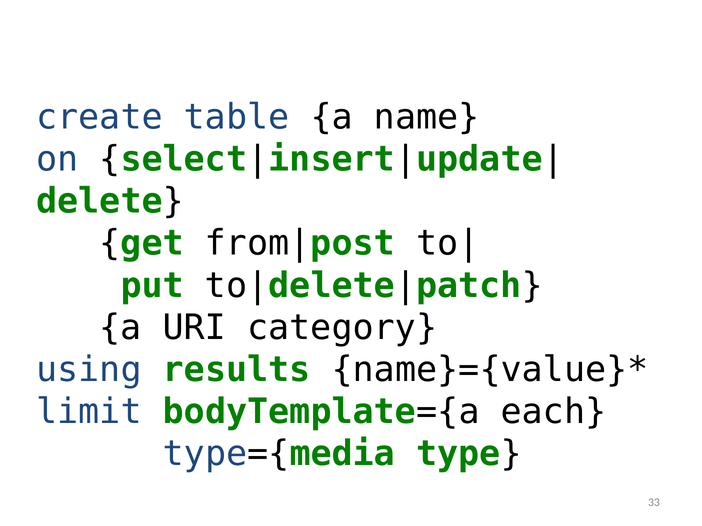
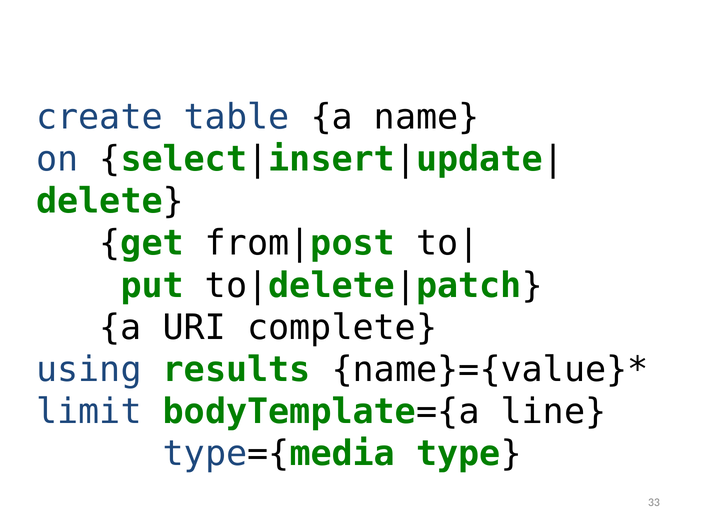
category: category -> complete
each: each -> line
